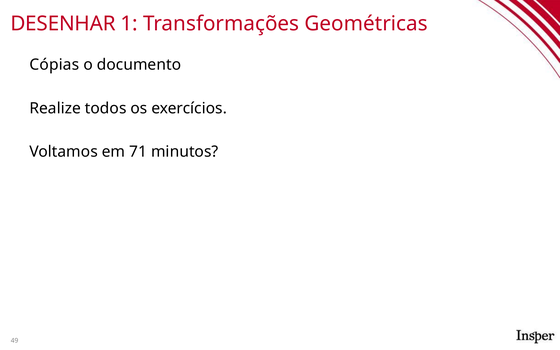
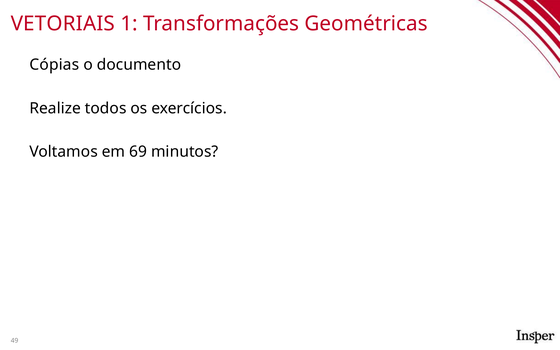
DESENHAR: DESENHAR -> VETORIAIS
71: 71 -> 69
